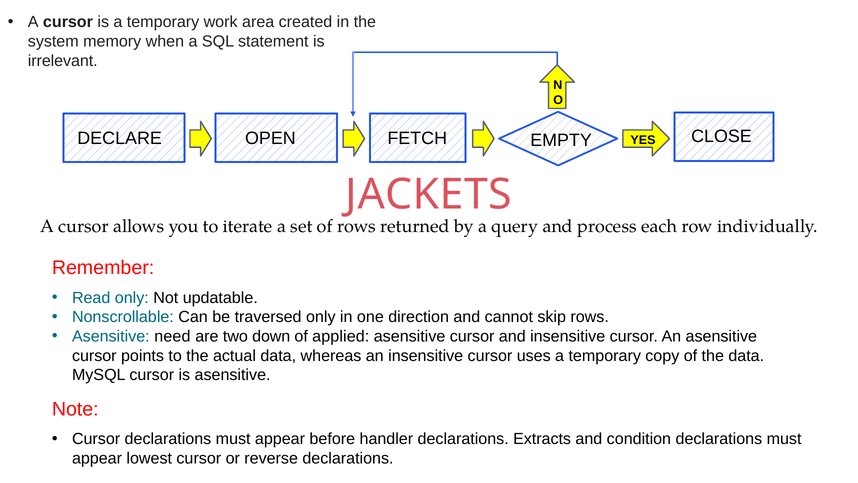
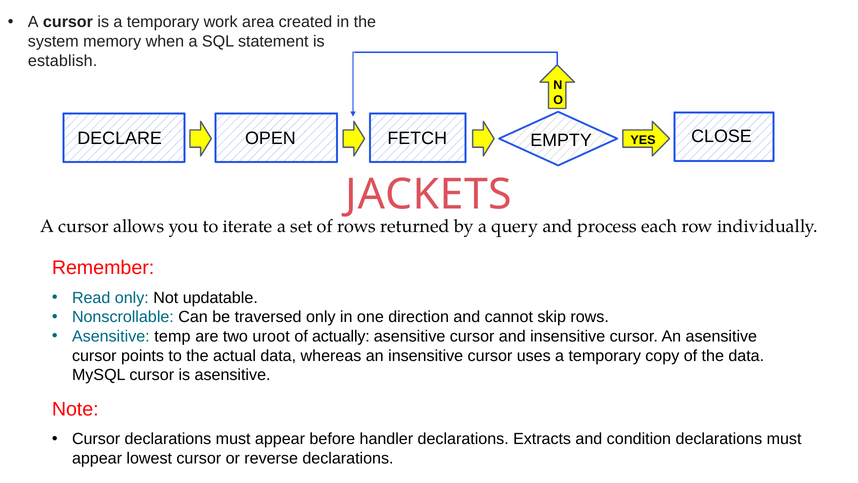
irrelevant: irrelevant -> establish
need: need -> temp
down: down -> uroot
applied: applied -> actually
